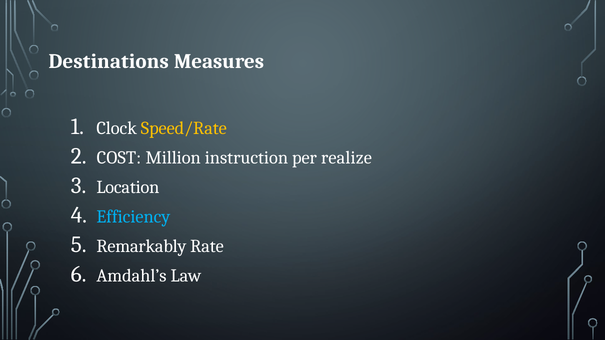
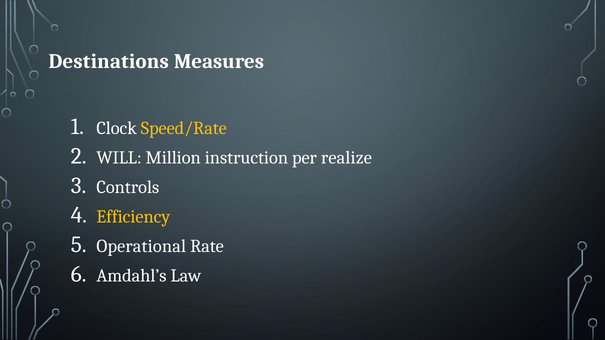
COST: COST -> WILL
Location: Location -> Controls
Efficiency colour: light blue -> yellow
Remarkably: Remarkably -> Operational
